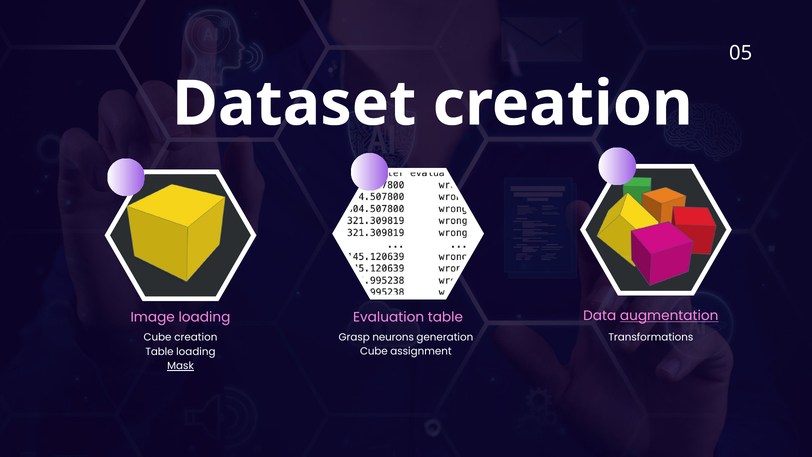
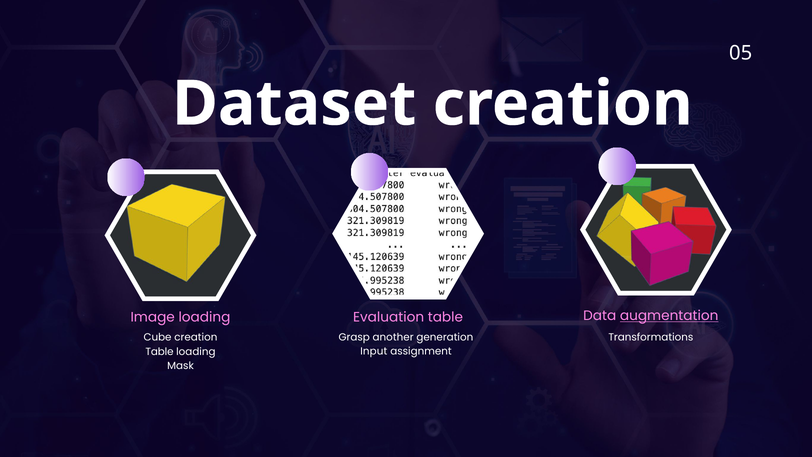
neurons: neurons -> another
Cube at (374, 351): Cube -> Input
Mask underline: present -> none
